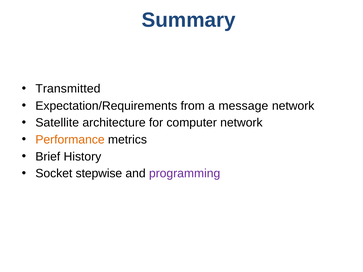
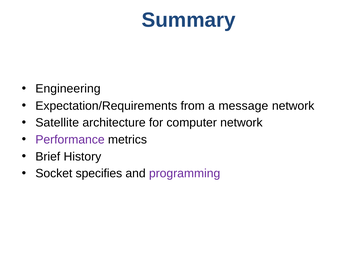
Transmitted: Transmitted -> Engineering
Performance colour: orange -> purple
stepwise: stepwise -> specifies
